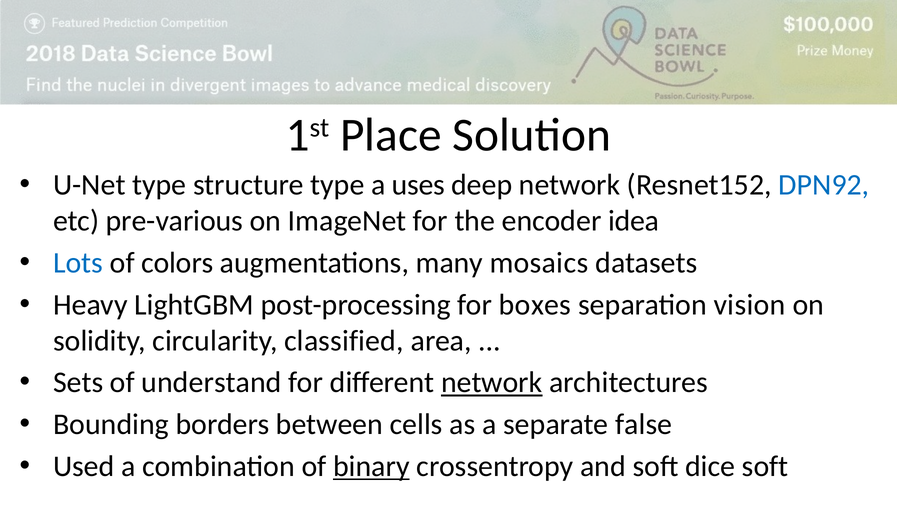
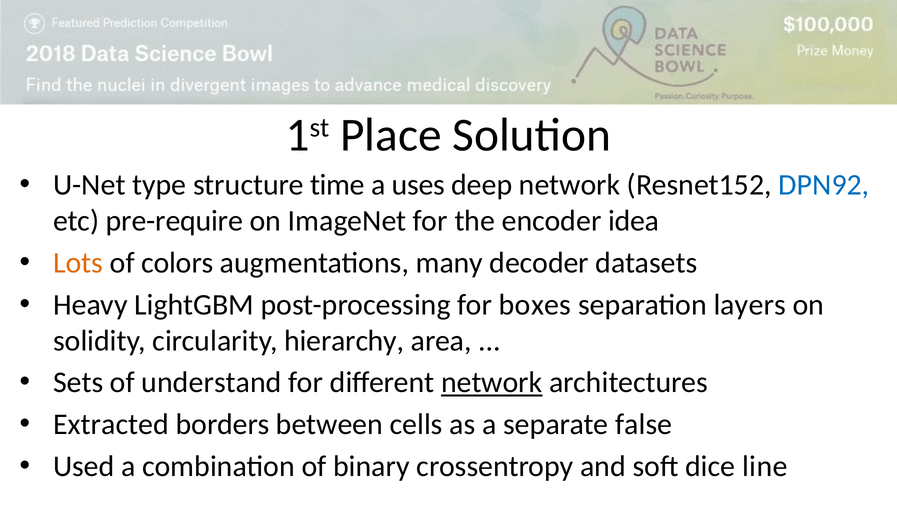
structure type: type -> time
pre-various: pre-various -> pre-require
Lots colour: blue -> orange
mosaics: mosaics -> decoder
vision: vision -> layers
classified: classified -> hierarchy
Bounding: Bounding -> Extracted
binary underline: present -> none
dice soft: soft -> line
